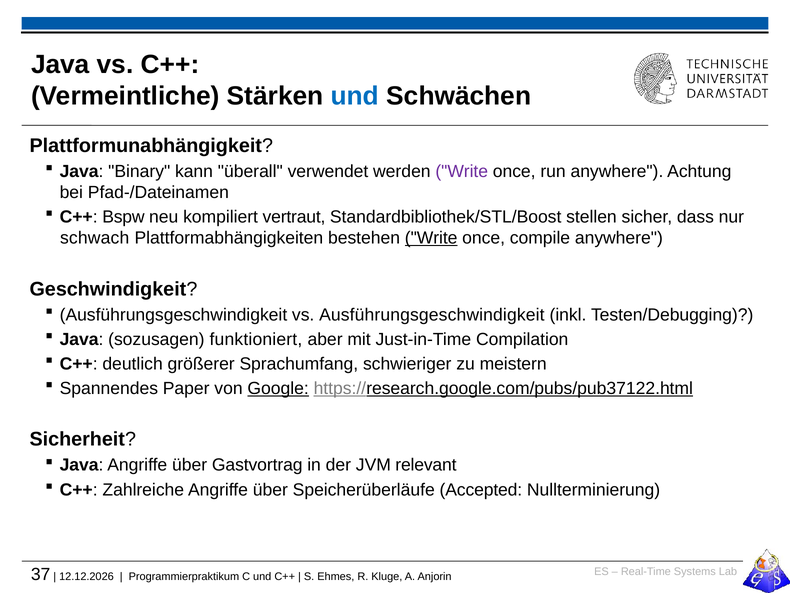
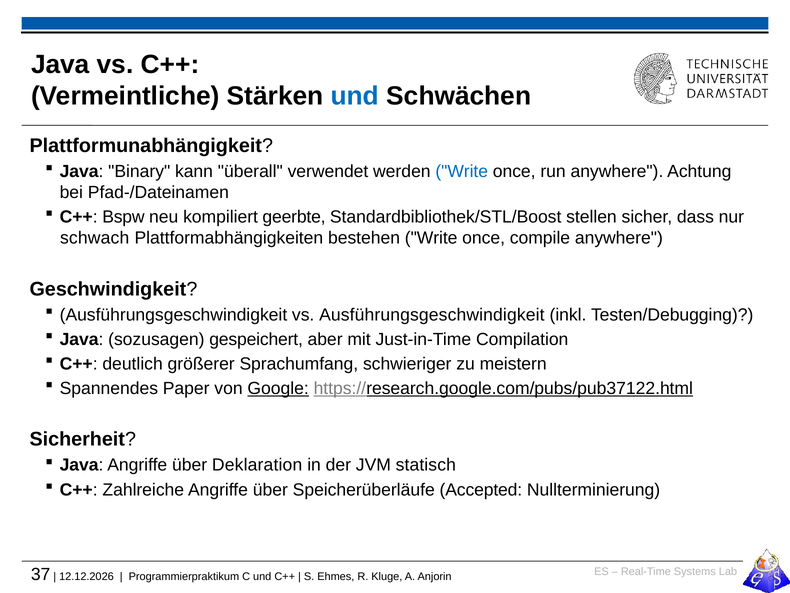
Write at (462, 171) colour: purple -> blue
vertraut: vertraut -> geerbte
Write at (431, 238) underline: present -> none
funktioniert: funktioniert -> gespeichert
Gastvortrag: Gastvortrag -> Deklaration
relevant: relevant -> statisch
